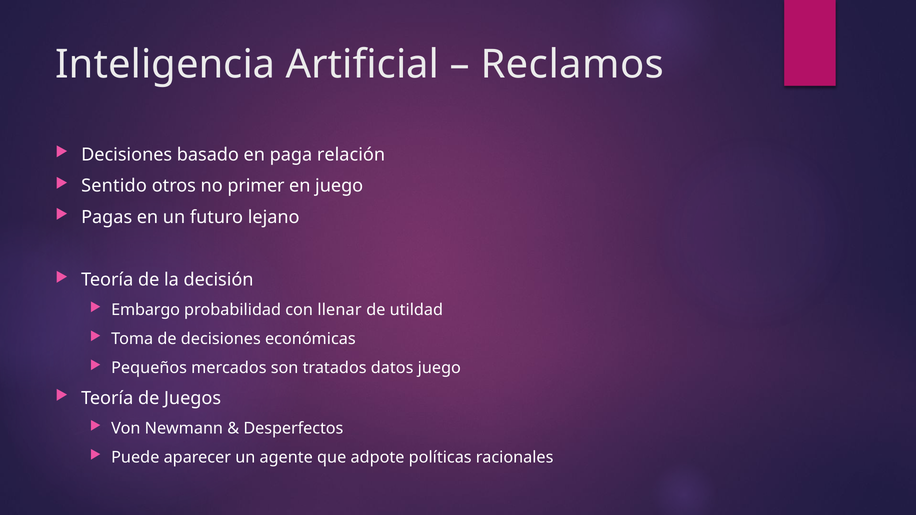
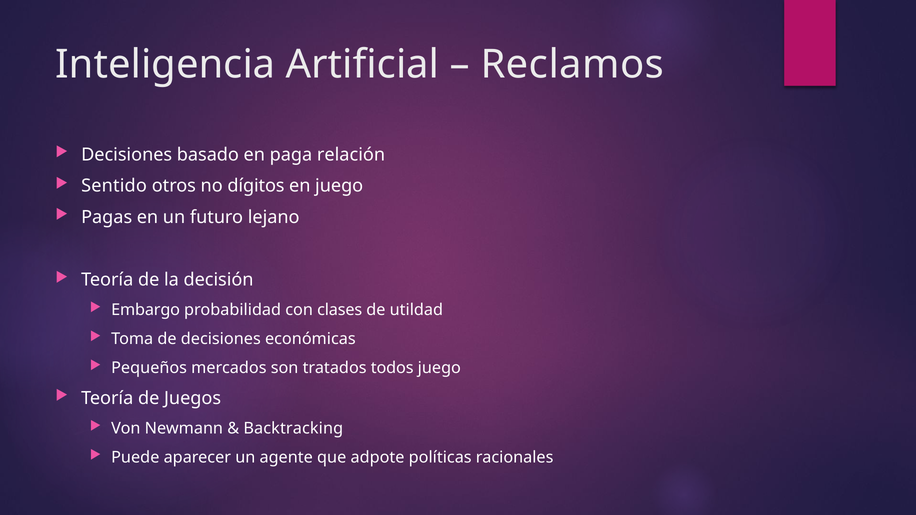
primer: primer -> dígitos
llenar: llenar -> clases
datos: datos -> todos
Desperfectos: Desperfectos -> Backtracking
